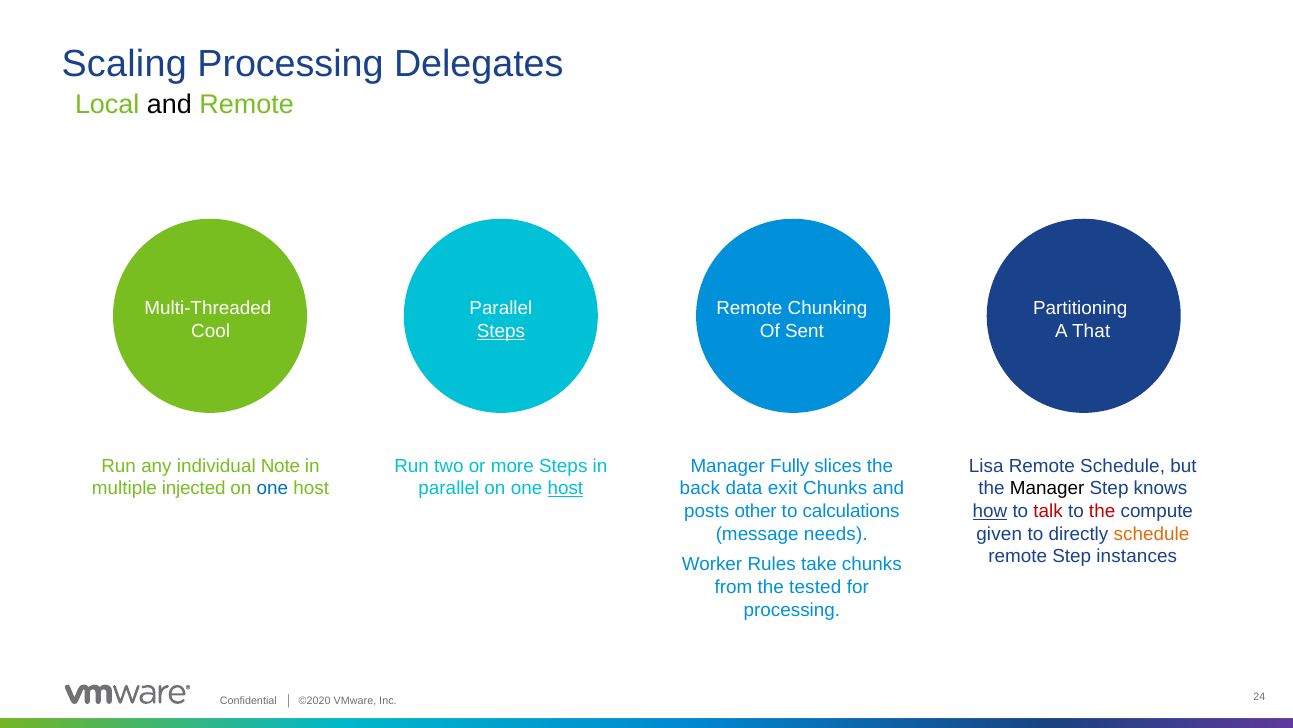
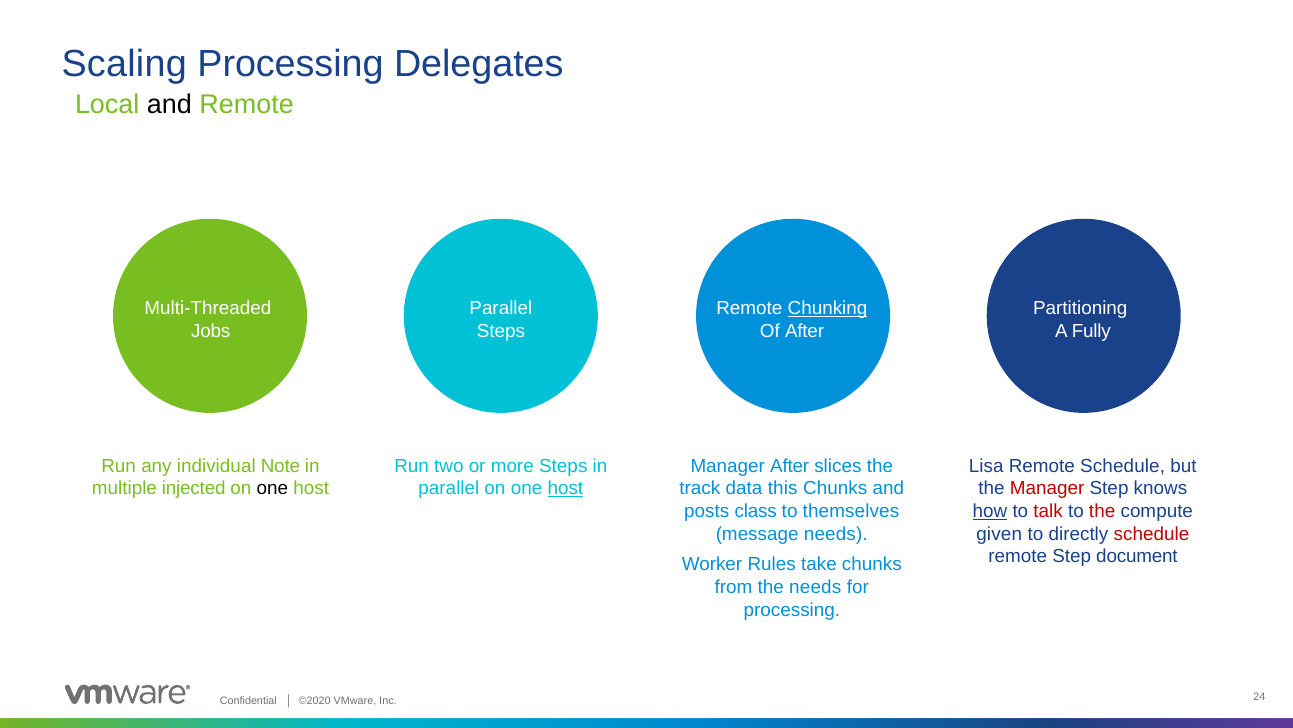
Chunking underline: none -> present
Cool: Cool -> Jobs
Steps at (501, 331) underline: present -> none
Of Sent: Sent -> After
That: That -> Fully
Manager Fully: Fully -> After
one at (272, 488) colour: blue -> black
back: back -> track
exit: exit -> this
Manager at (1047, 488) colour: black -> red
other: other -> class
calculations: calculations -> themselves
schedule at (1151, 533) colour: orange -> red
instances: instances -> document
the tested: tested -> needs
